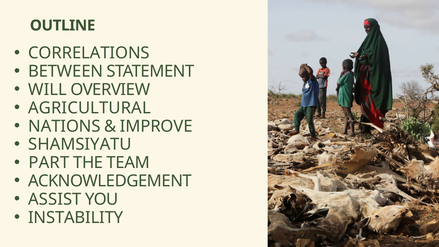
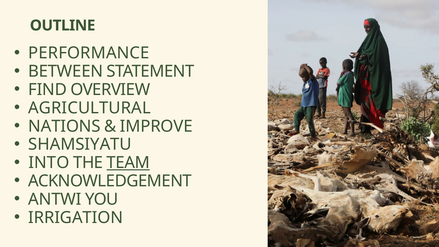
CORRELATIONS: CORRELATIONS -> PERFORMANCE
WILL: WILL -> FIND
PART: PART -> INTO
TEAM underline: none -> present
ASSIST: ASSIST -> ANTWI
INSTABILITY: INSTABILITY -> IRRIGATION
